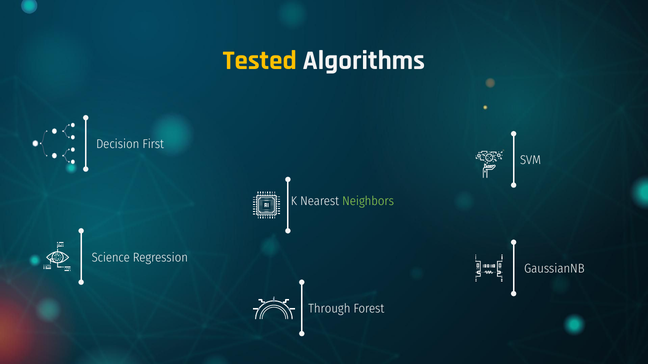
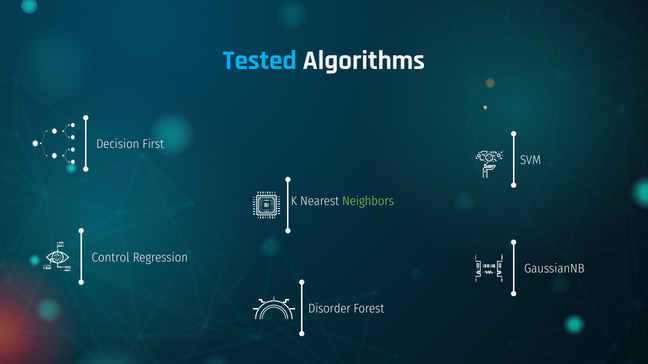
Tested colour: yellow -> light blue
Science: Science -> Control
Through: Through -> Disorder
